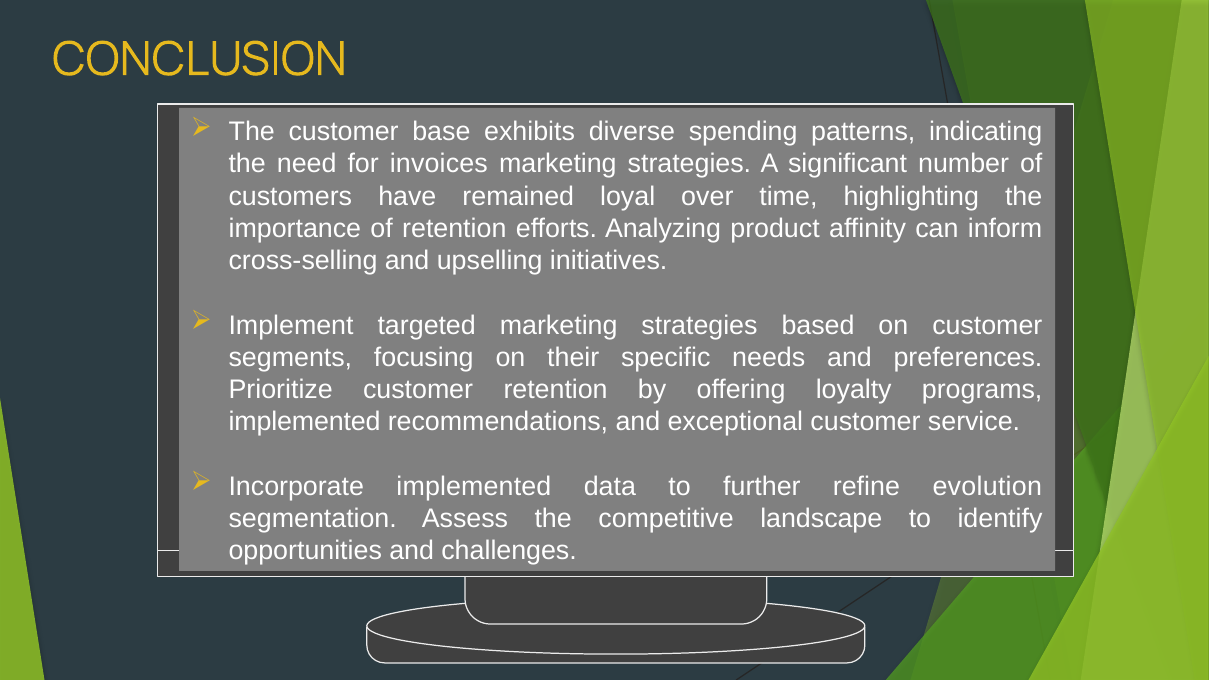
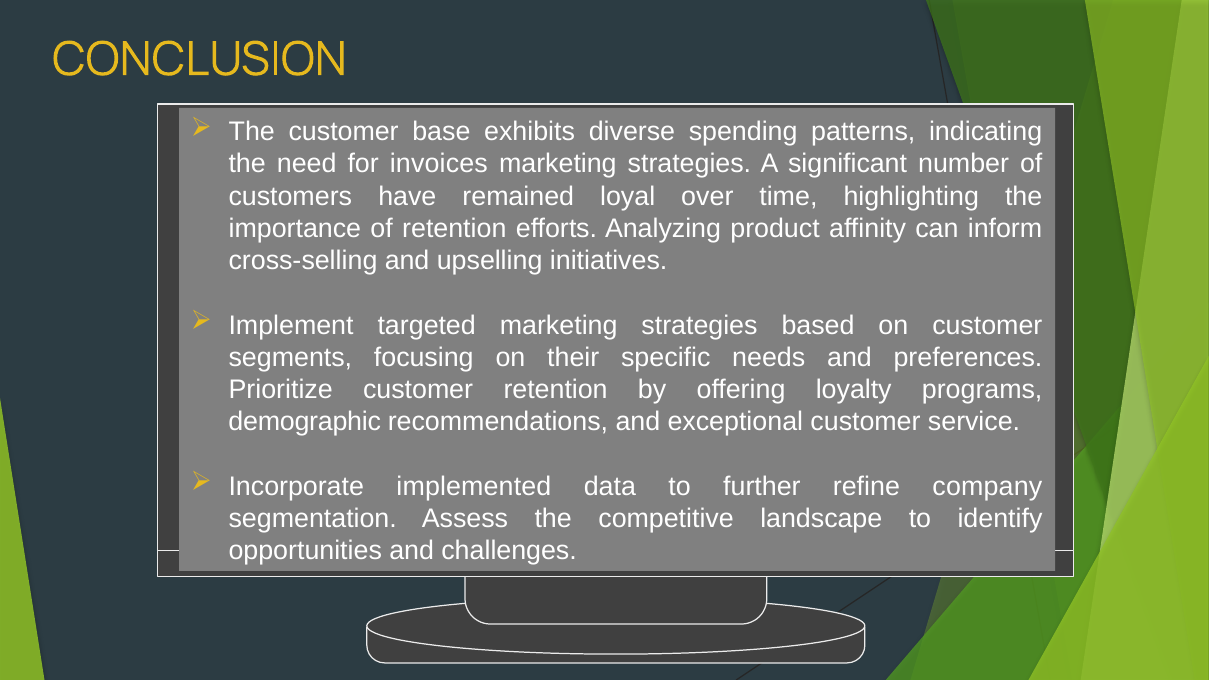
implemented at (305, 422): implemented -> demographic
evolution: evolution -> company
